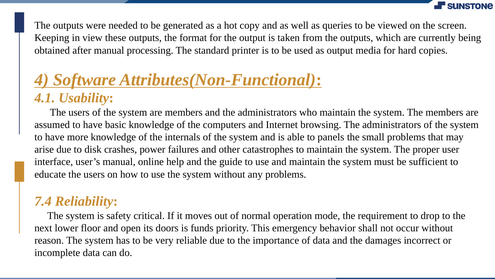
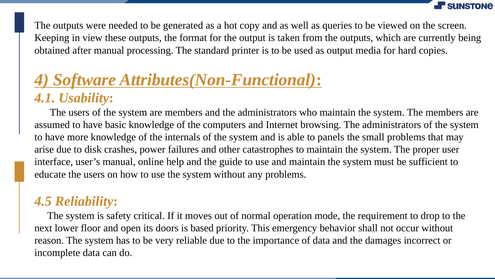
7.4: 7.4 -> 4.5
funds: funds -> based
